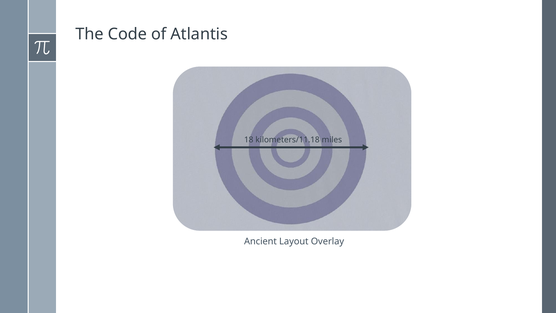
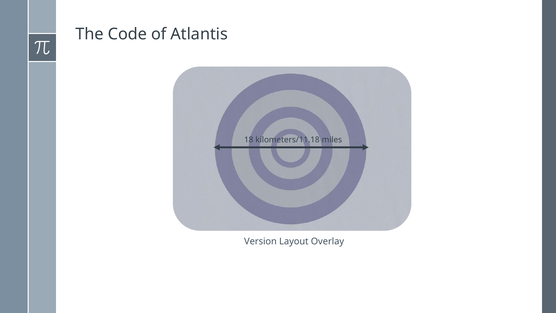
Ancient: Ancient -> Version
